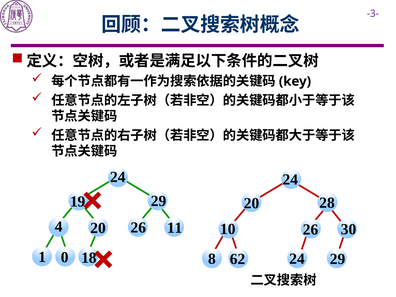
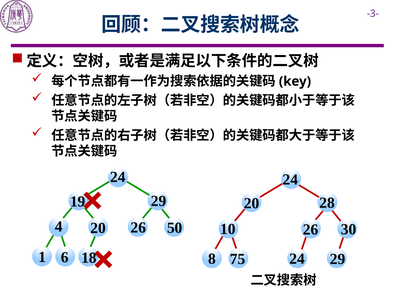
11: 11 -> 50
0: 0 -> 6
62: 62 -> 75
